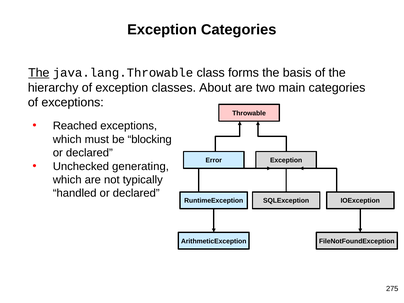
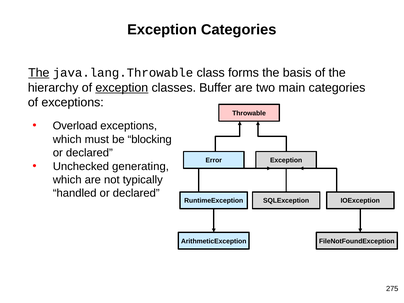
exception at (122, 88) underline: none -> present
About: About -> Buffer
Reached: Reached -> Overload
